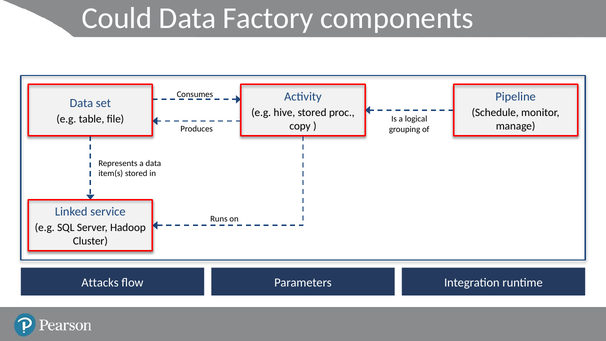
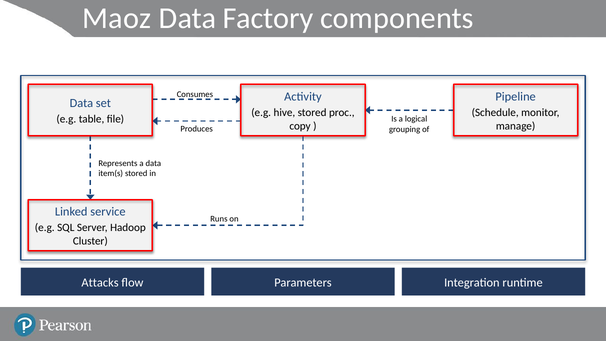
Could: Could -> Maoz
